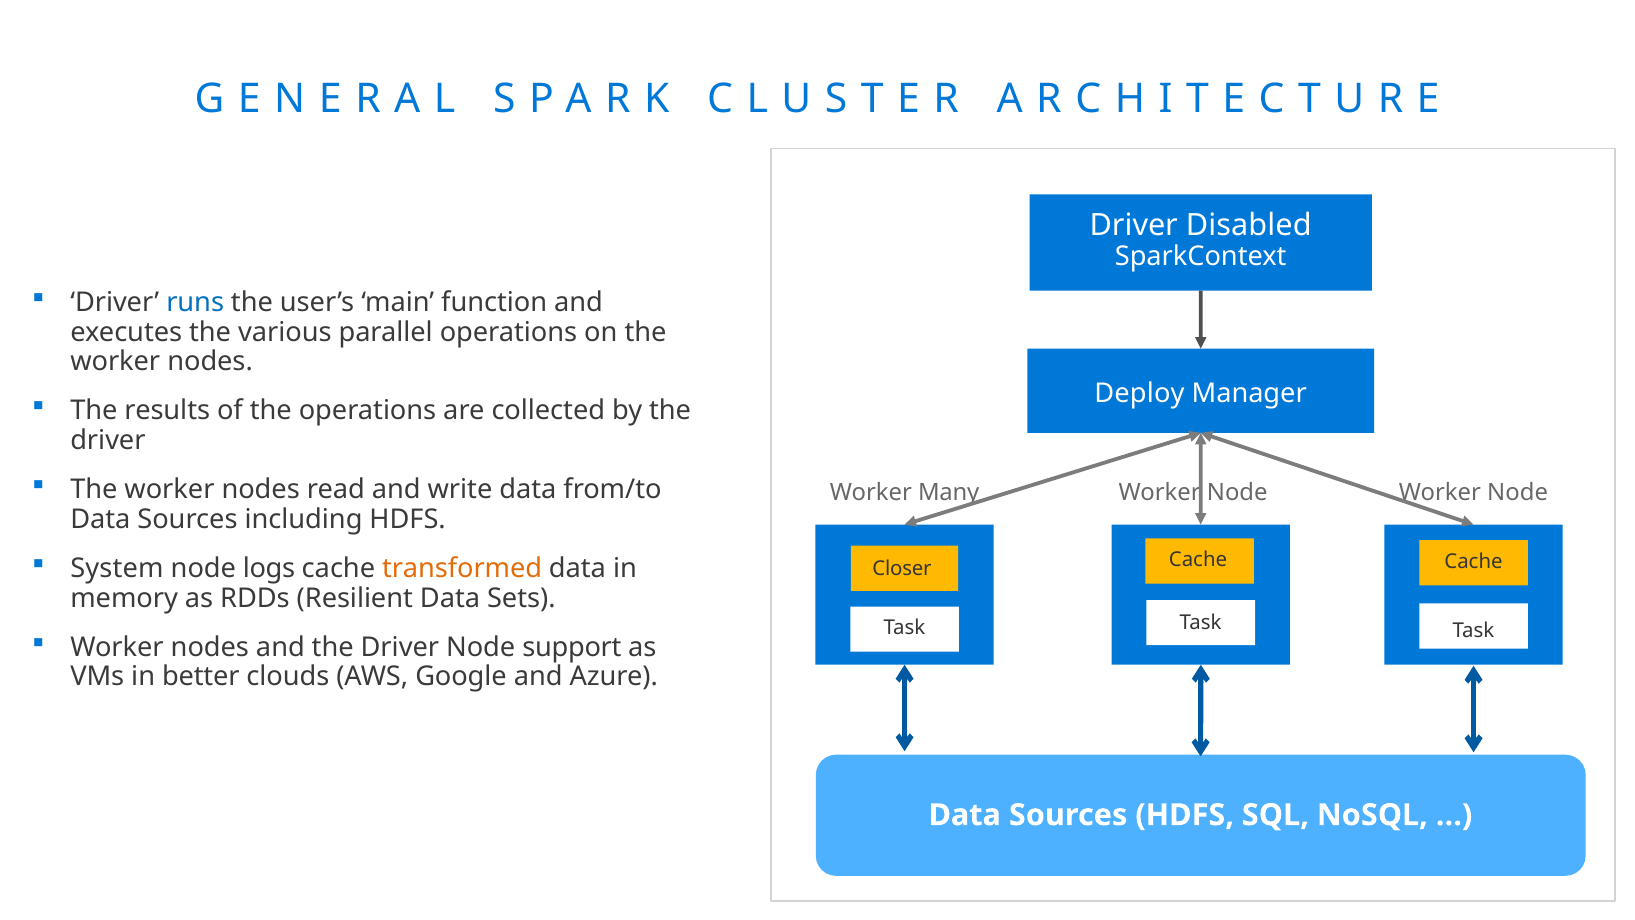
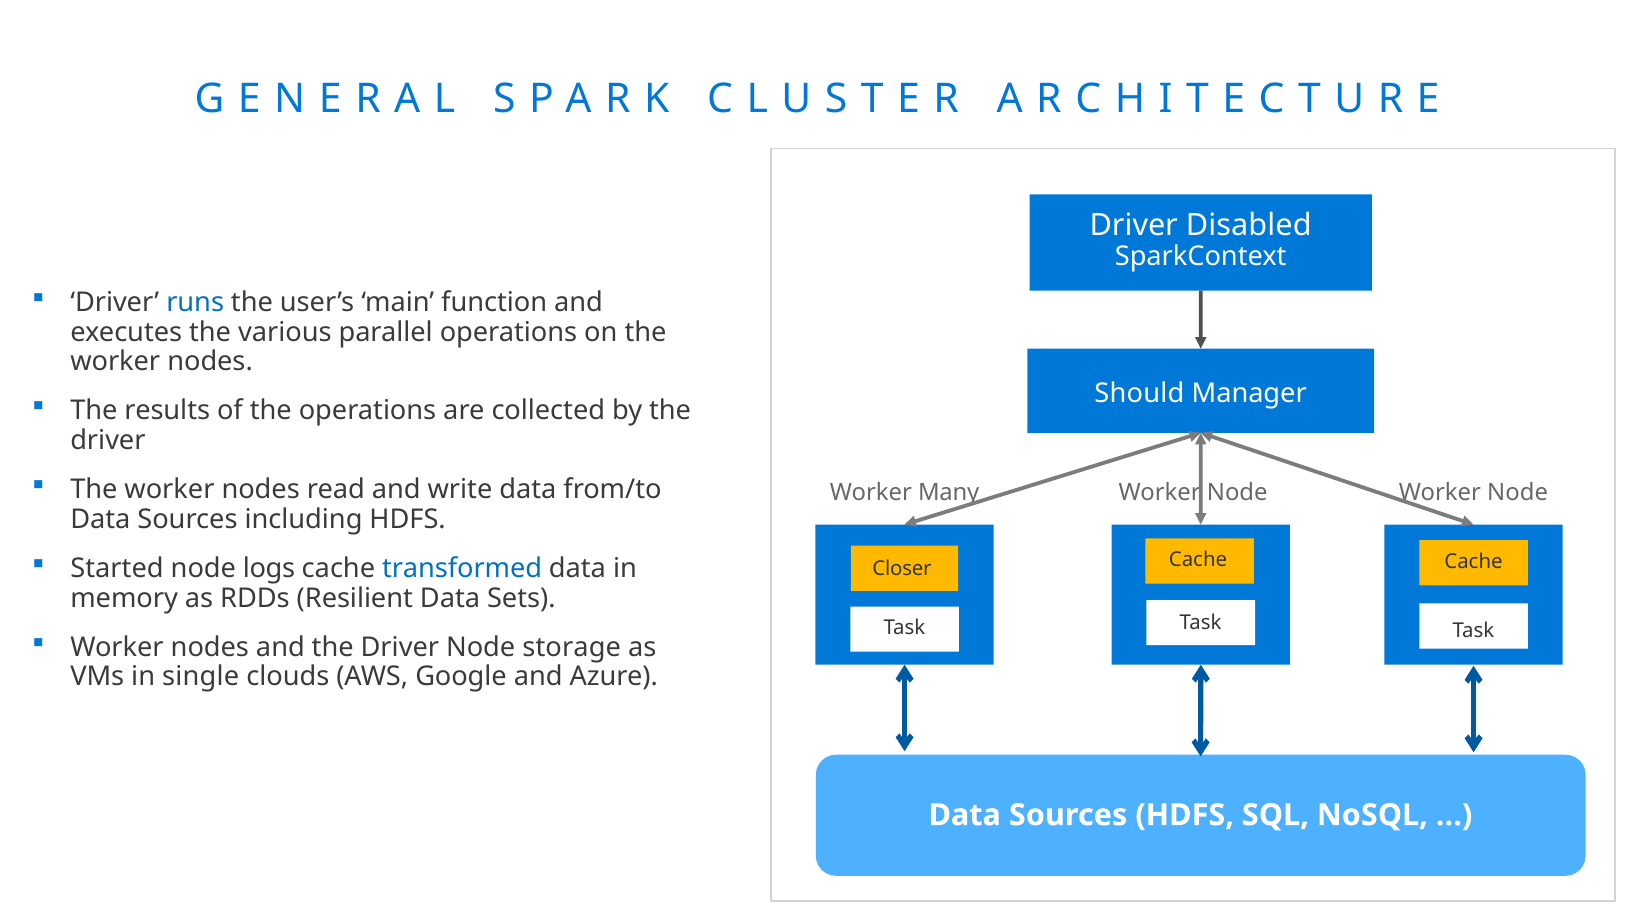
Deploy: Deploy -> Should
System: System -> Started
transformed colour: orange -> blue
support: support -> storage
better: better -> single
